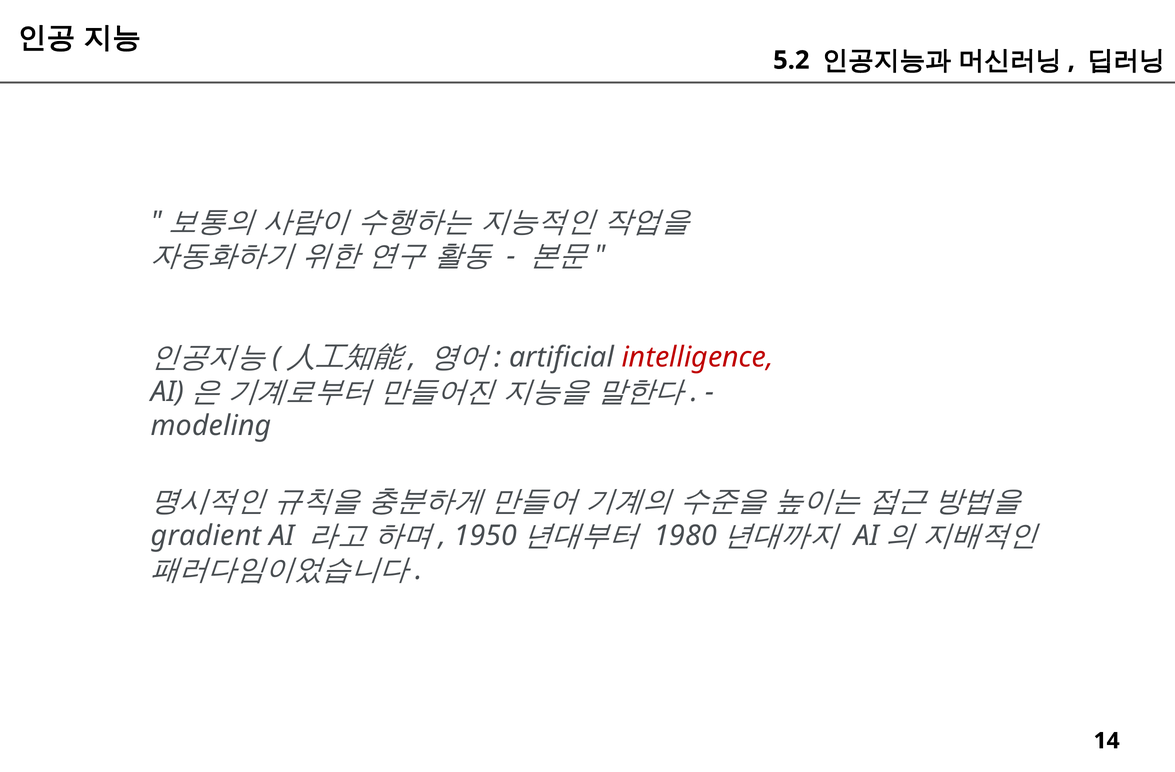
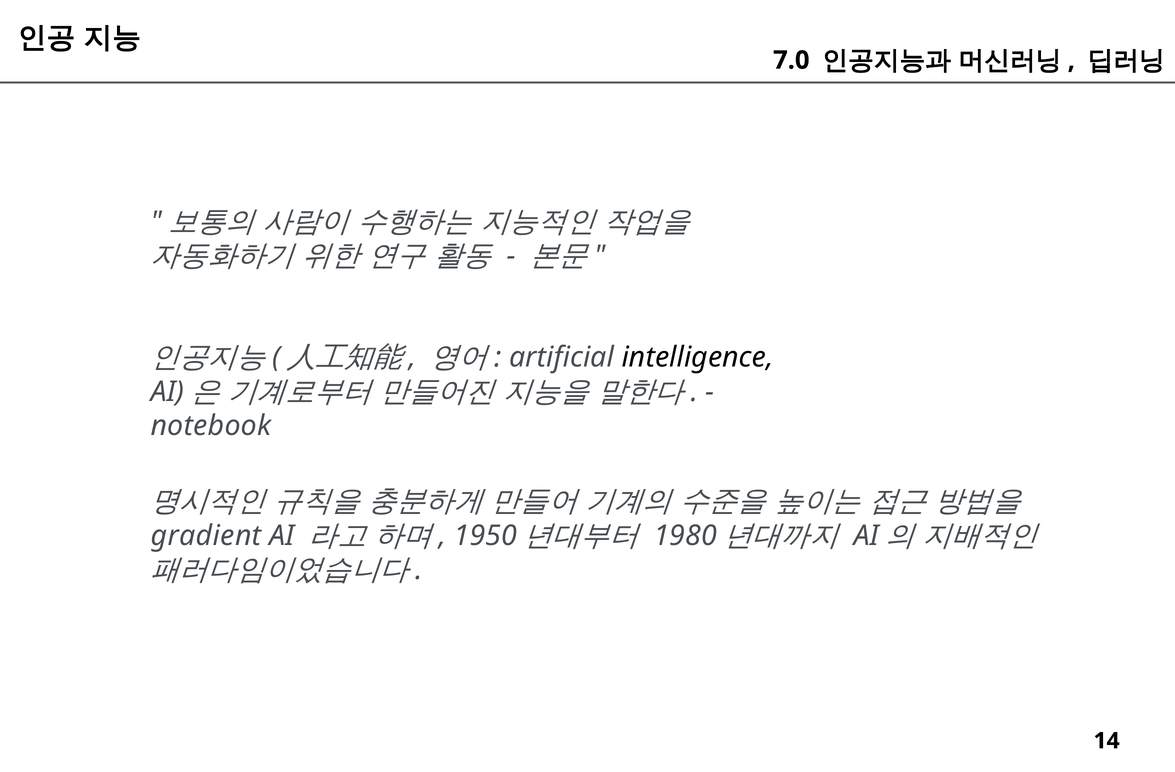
5.2: 5.2 -> 7.0
intelligence colour: red -> black
modeling: modeling -> notebook
